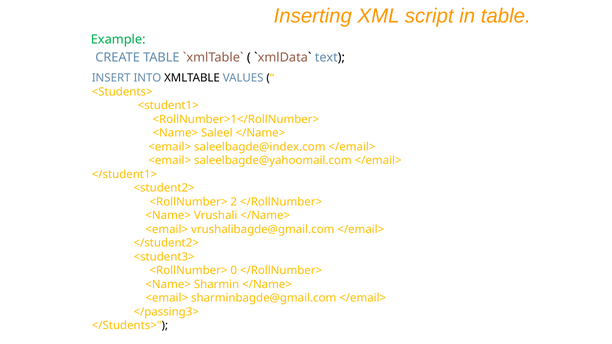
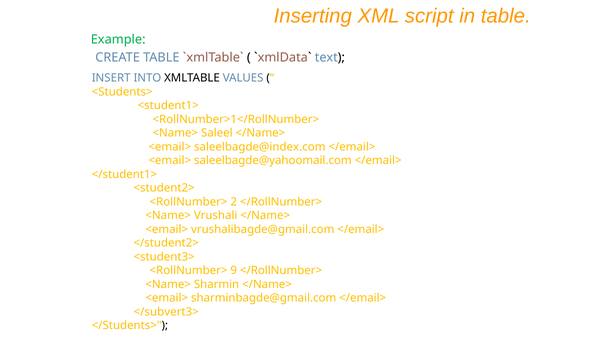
0: 0 -> 9
</passing3>: </passing3> -> </subvert3>
